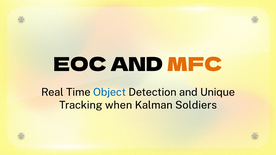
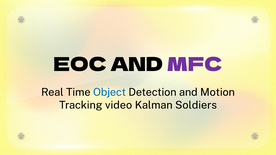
MFC colour: orange -> purple
Unique: Unique -> Motion
when: when -> video
